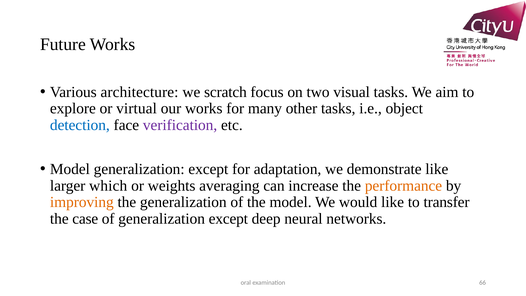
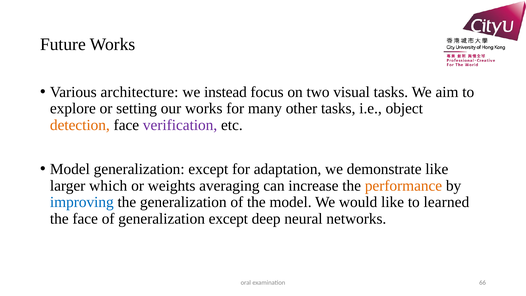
scratch: scratch -> instead
virtual: virtual -> setting
detection colour: blue -> orange
improving colour: orange -> blue
transfer: transfer -> learned
the case: case -> face
